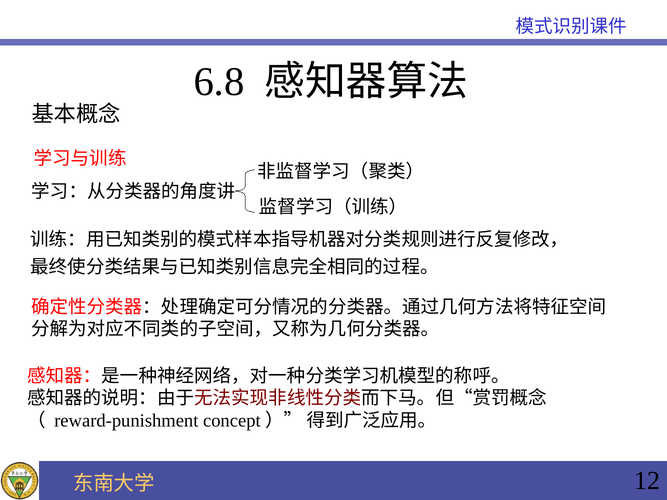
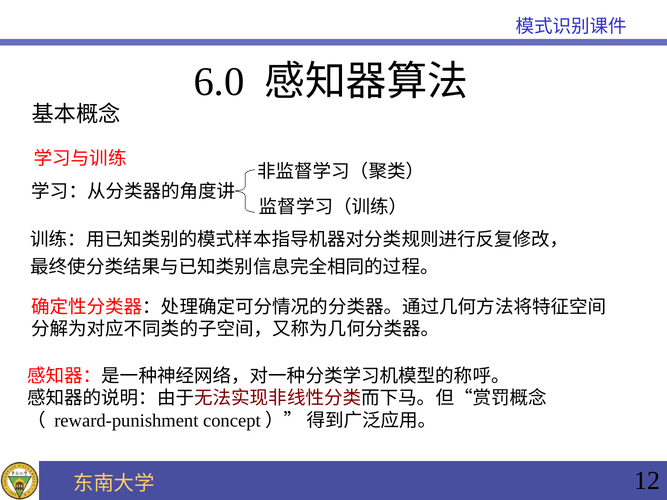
6.8: 6.8 -> 6.0
